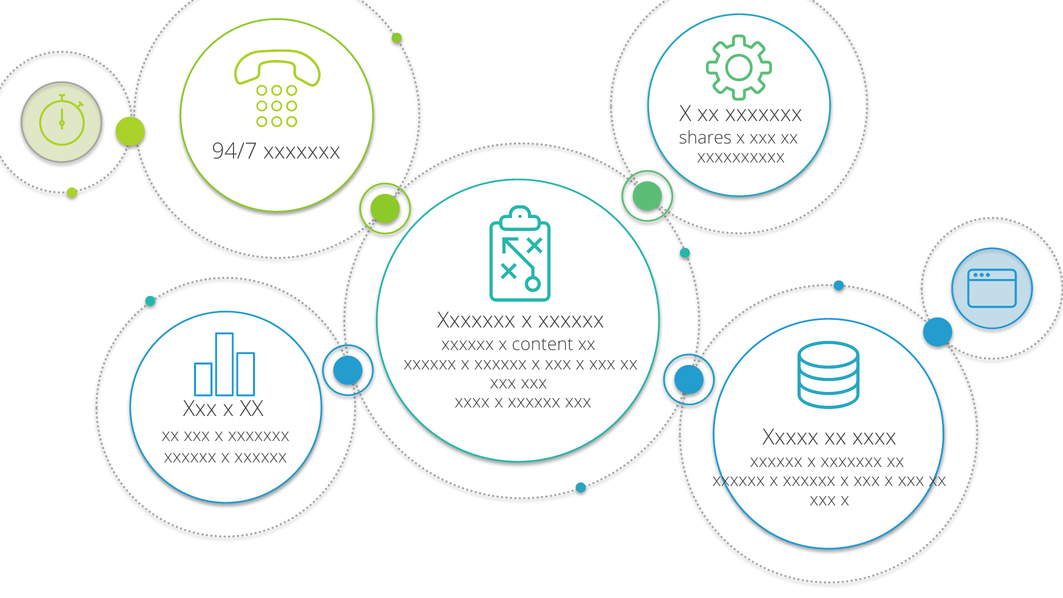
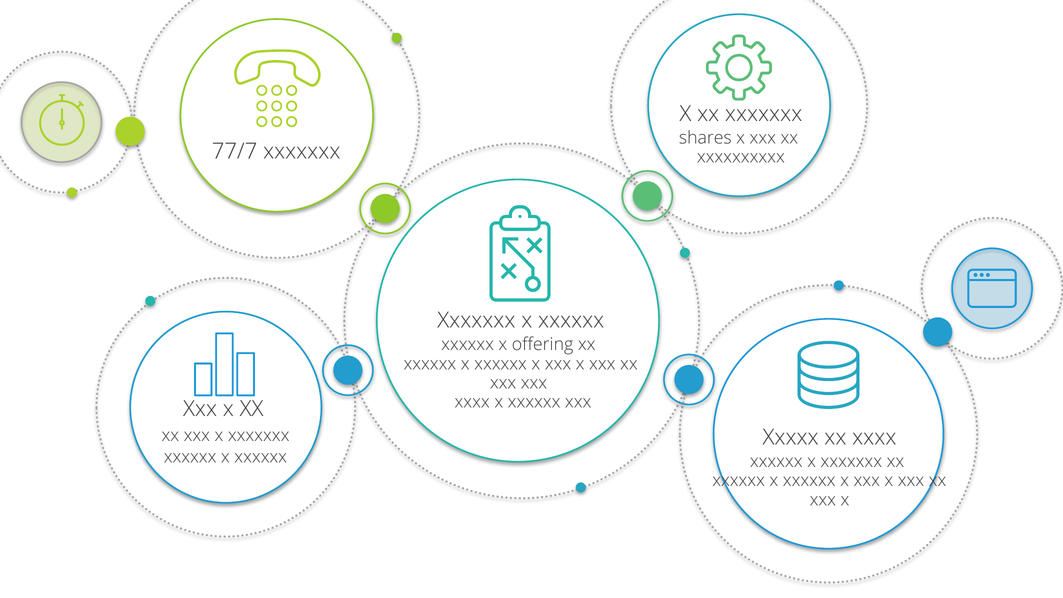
94/7: 94/7 -> 77/7
content: content -> offering
